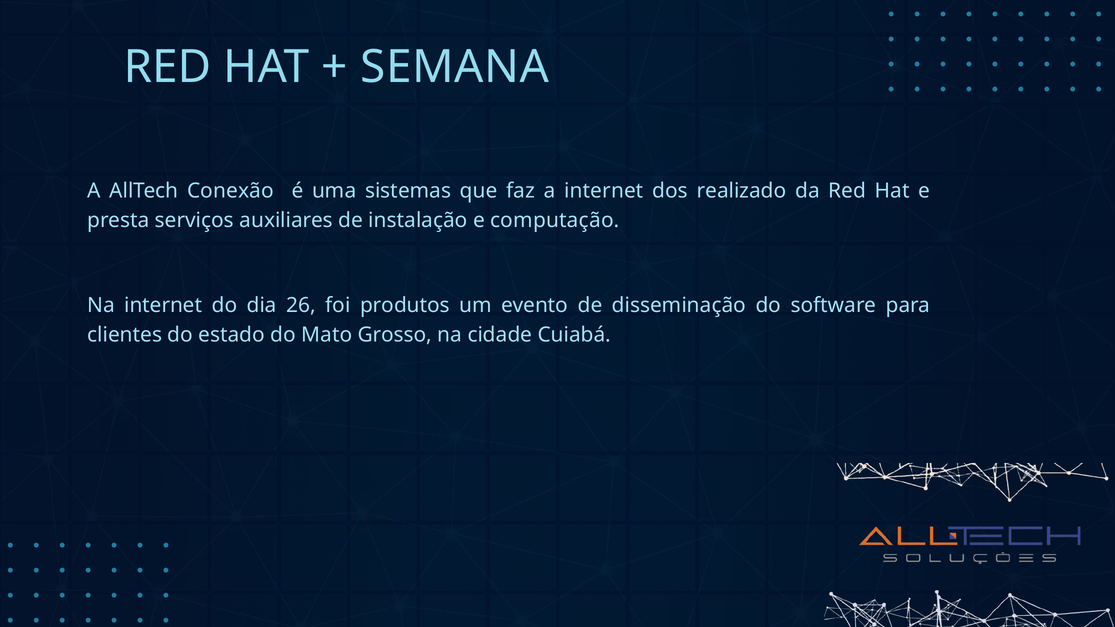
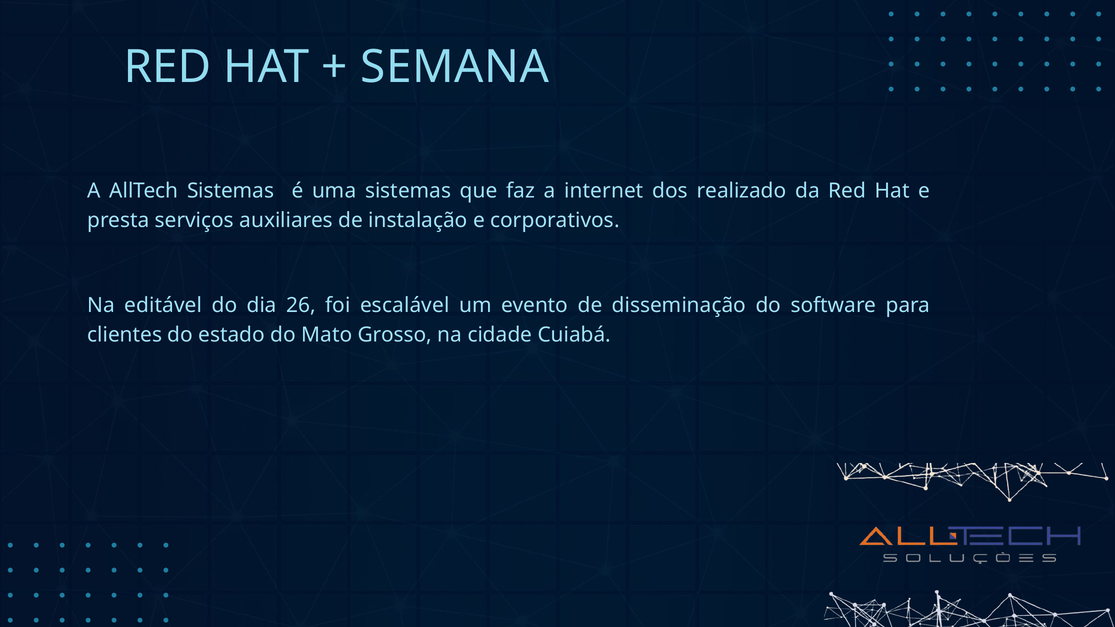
AllTech Conexão: Conexão -> Sistemas
computação: computação -> corporativos
Na internet: internet -> editável
produtos: produtos -> escalável
